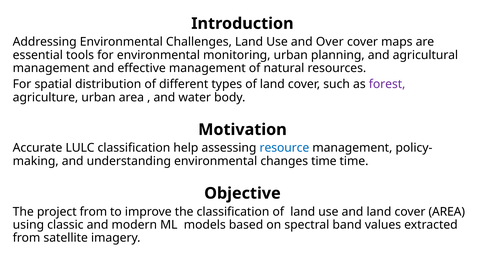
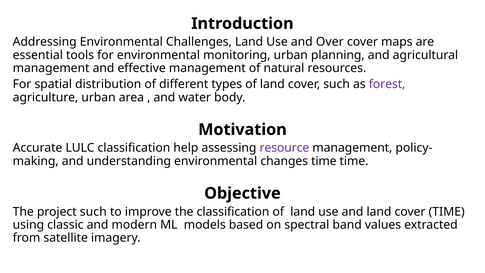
resource colour: blue -> purple
project from: from -> such
cover AREA: AREA -> TIME
